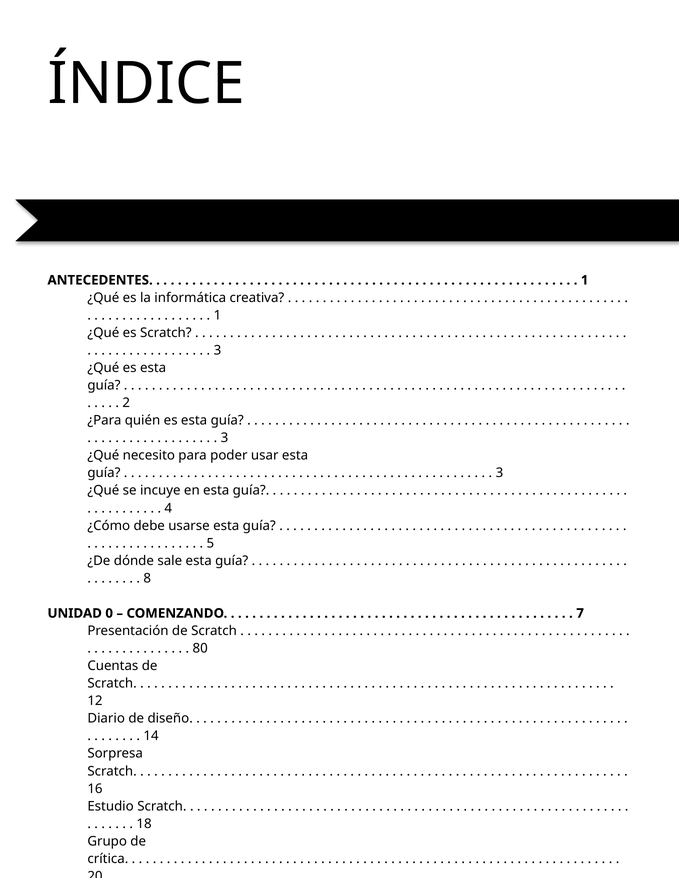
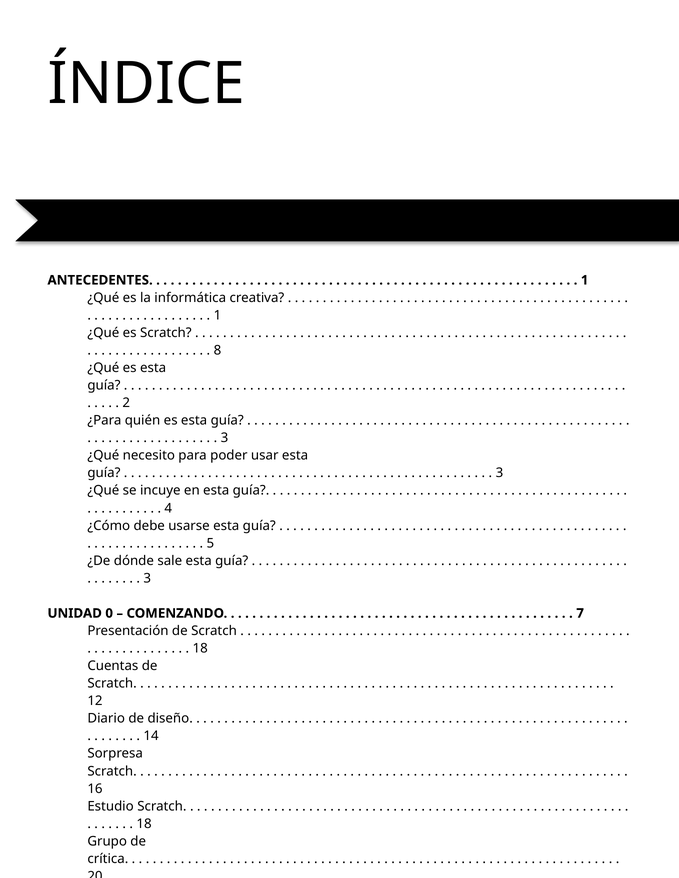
3 at (217, 351): 3 -> 8
8 at (147, 579): 8 -> 3
80 at (200, 649): 80 -> 18
